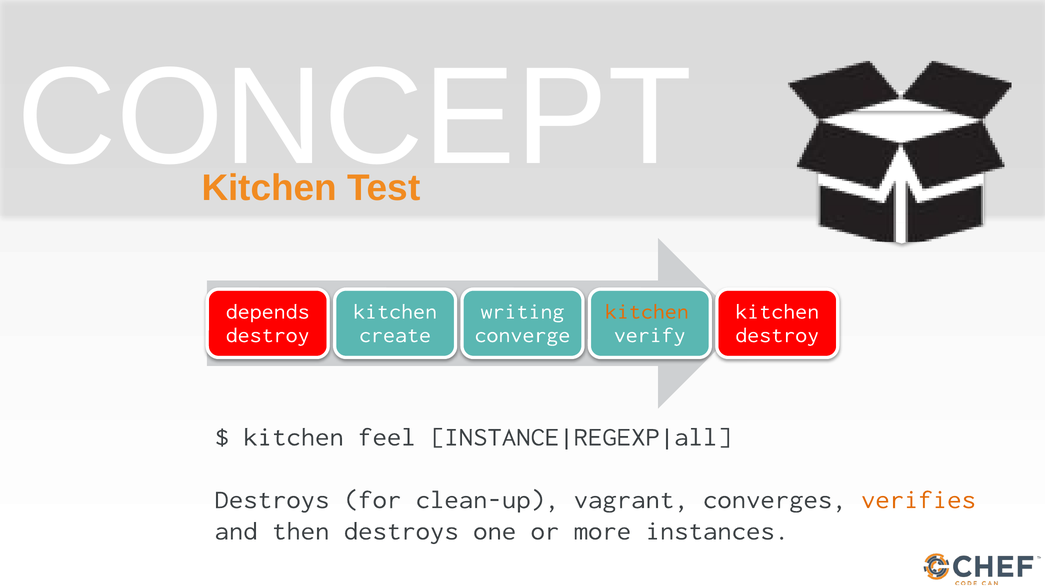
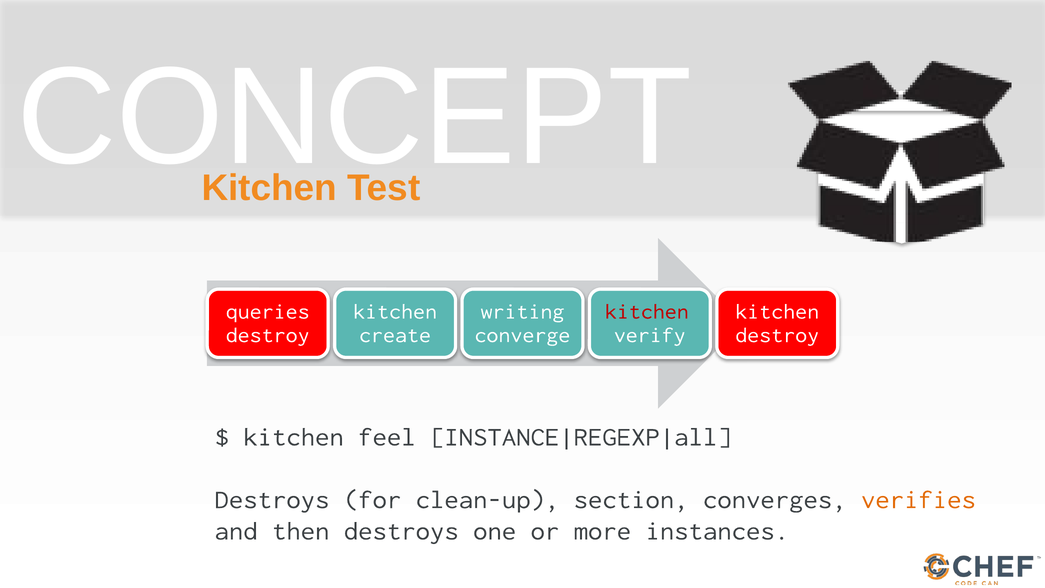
depends: depends -> queries
kitchen at (647, 311) colour: orange -> red
vagrant: vagrant -> section
